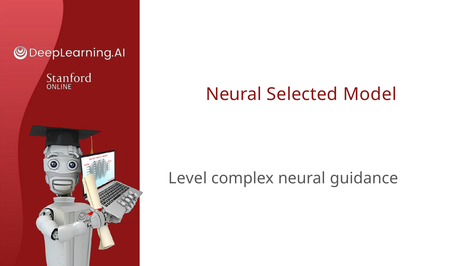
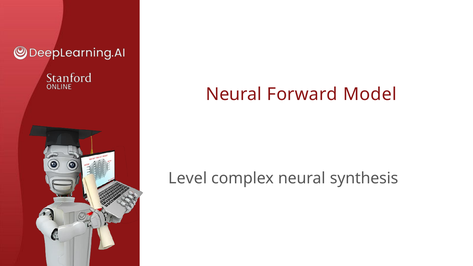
Selected: Selected -> Forward
guidance: guidance -> synthesis
